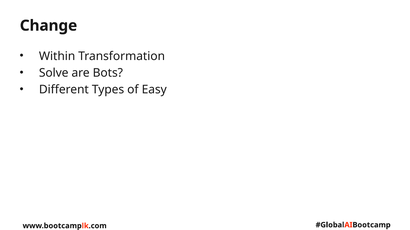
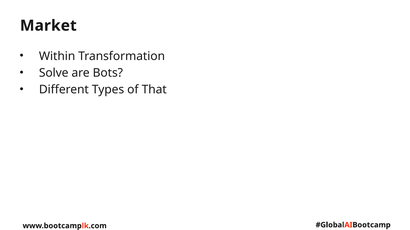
Change: Change -> Market
Easy: Easy -> That
